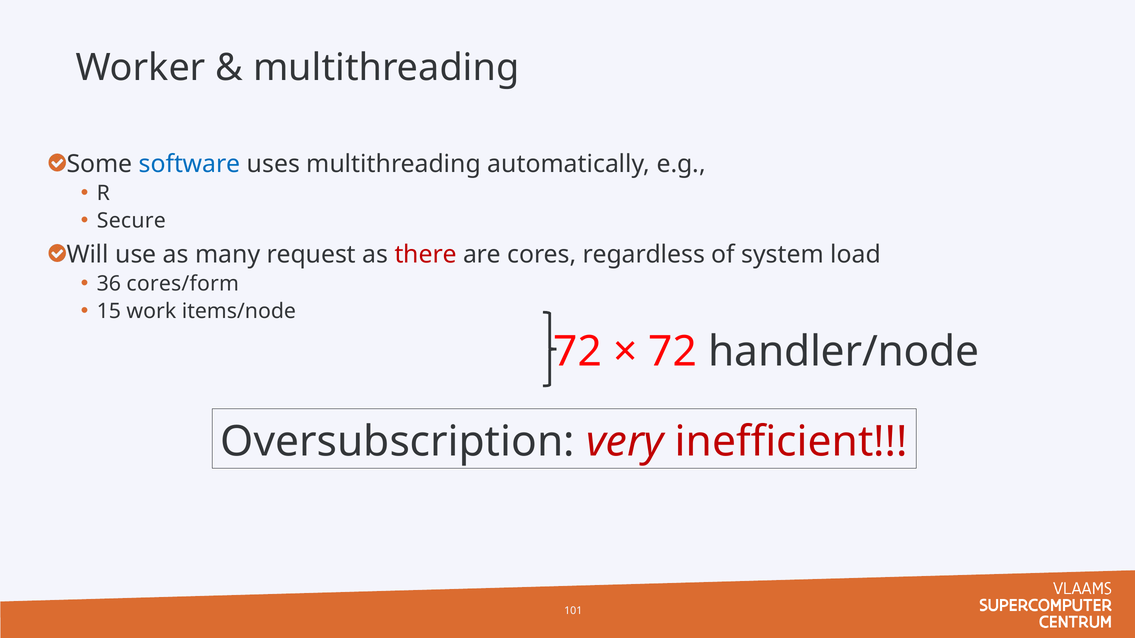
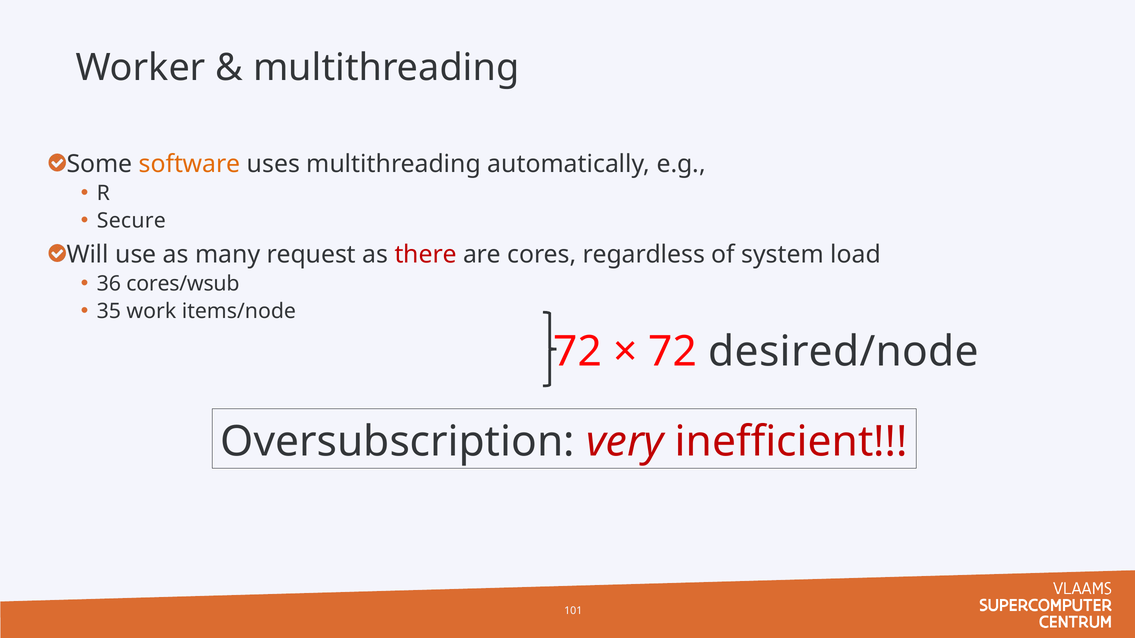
software colour: blue -> orange
cores/form: cores/form -> cores/wsub
15: 15 -> 35
handler/node: handler/node -> desired/node
